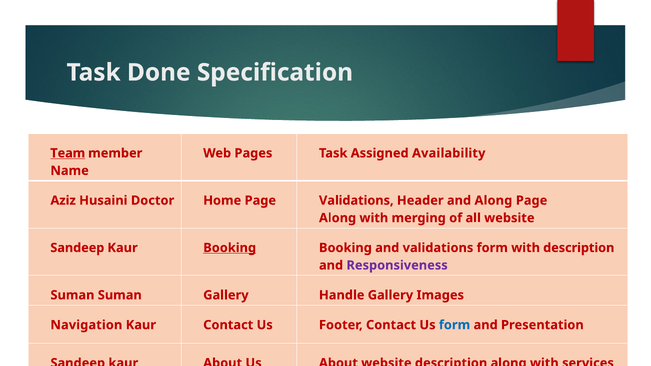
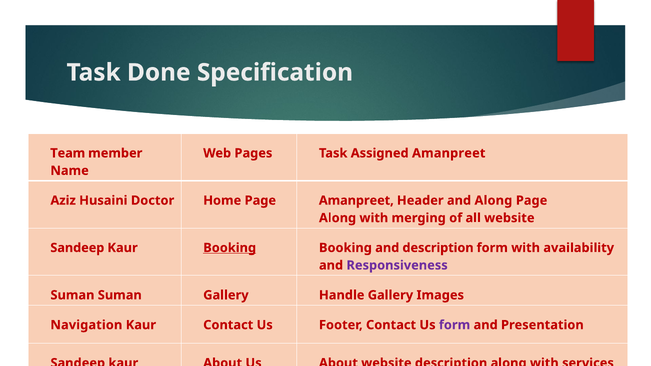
Team underline: present -> none
Assigned Availability: Availability -> Amanpreet
Page Validations: Validations -> Amanpreet
and validations: validations -> description
with description: description -> availability
form at (455, 325) colour: blue -> purple
